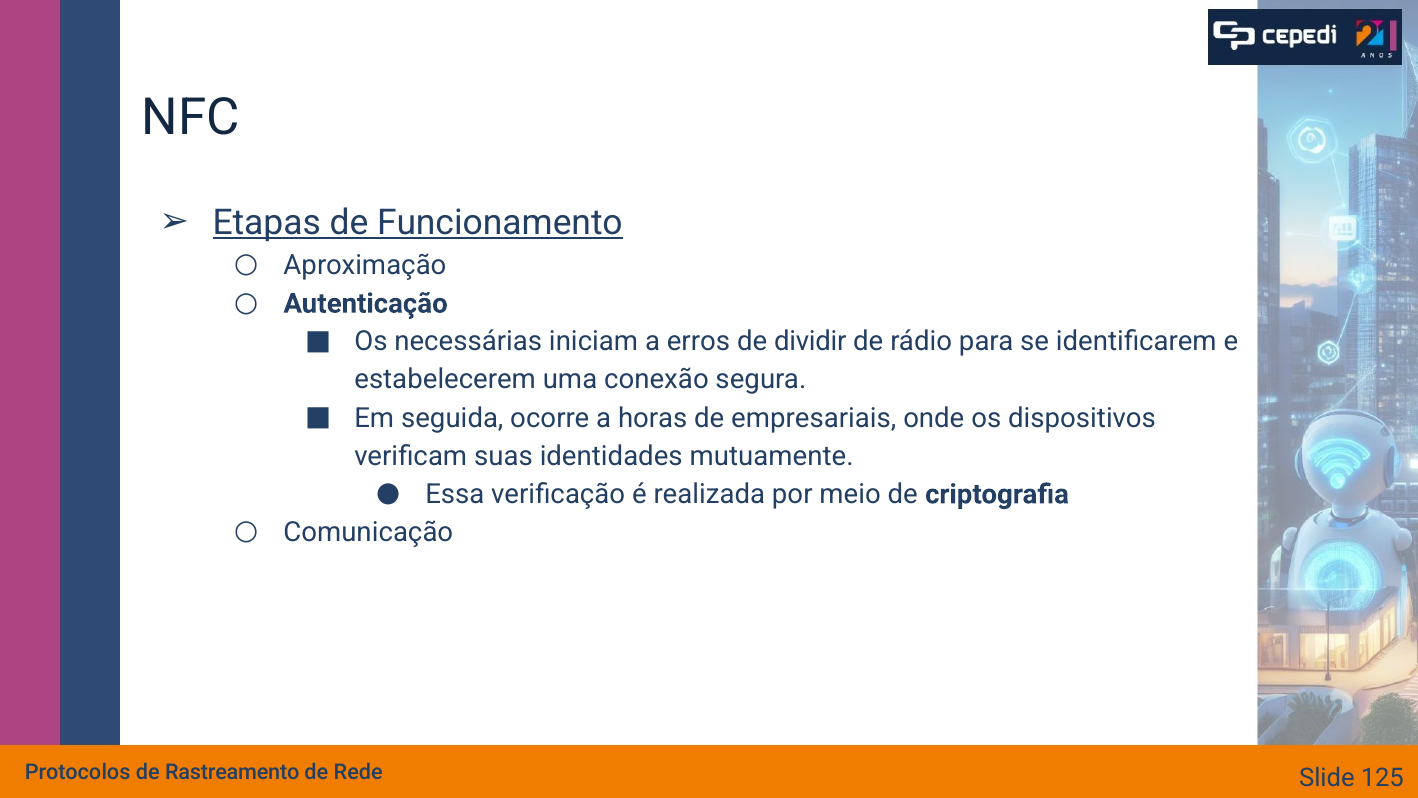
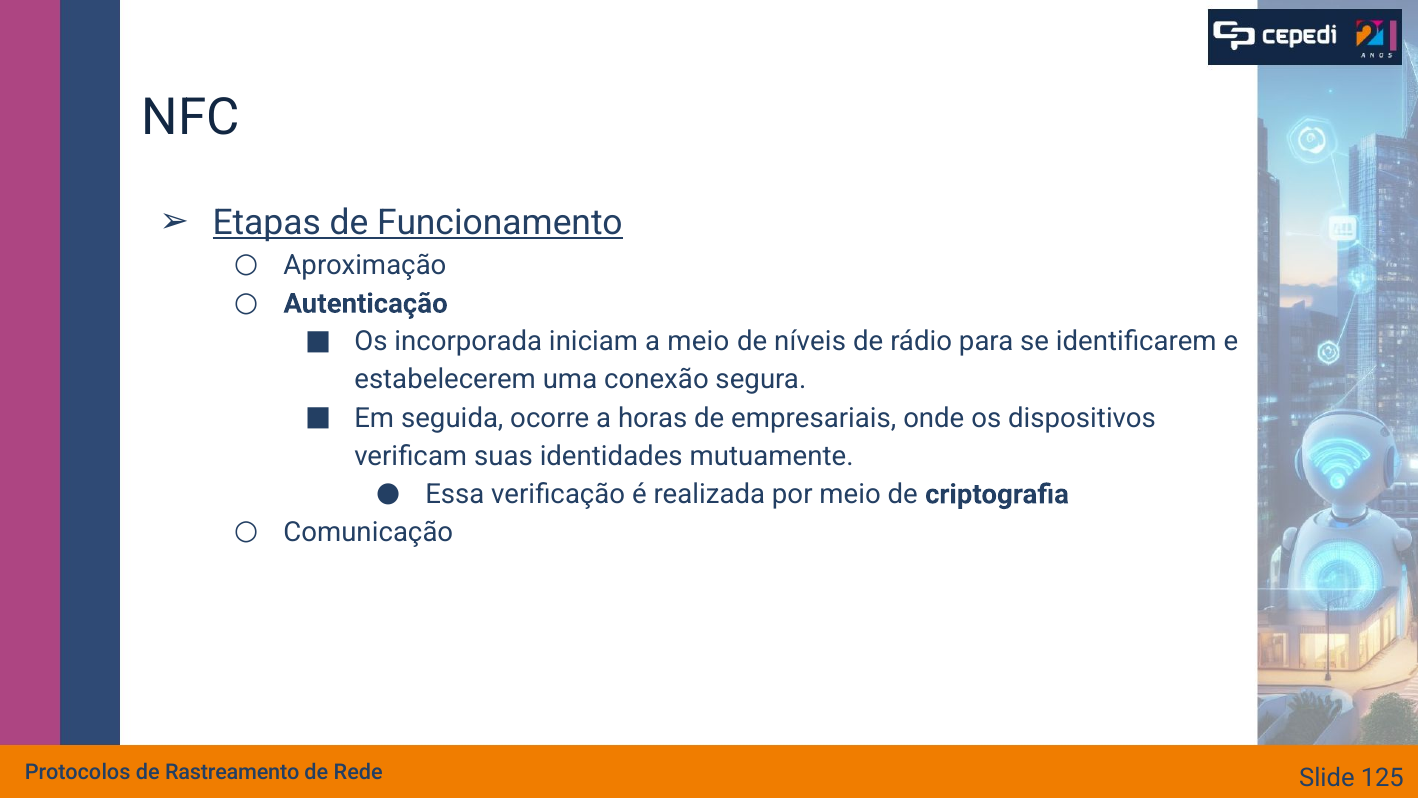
necessárias: necessárias -> incorporada
a erros: erros -> meio
dividir: dividir -> níveis
